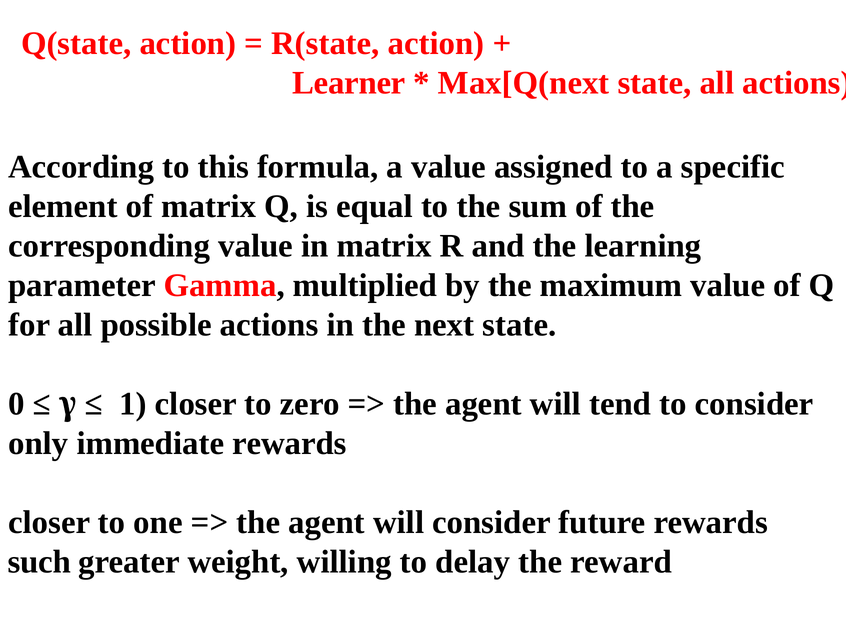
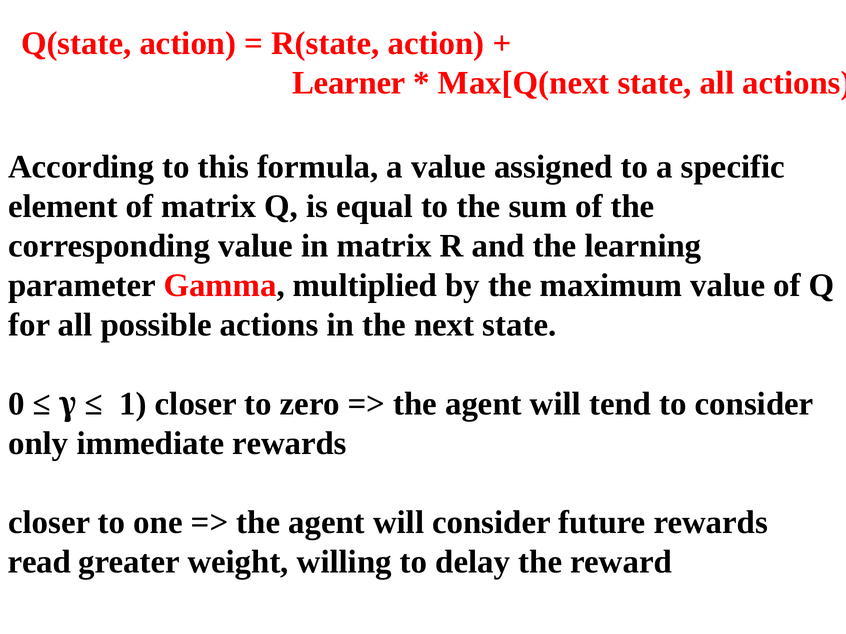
such: such -> read
